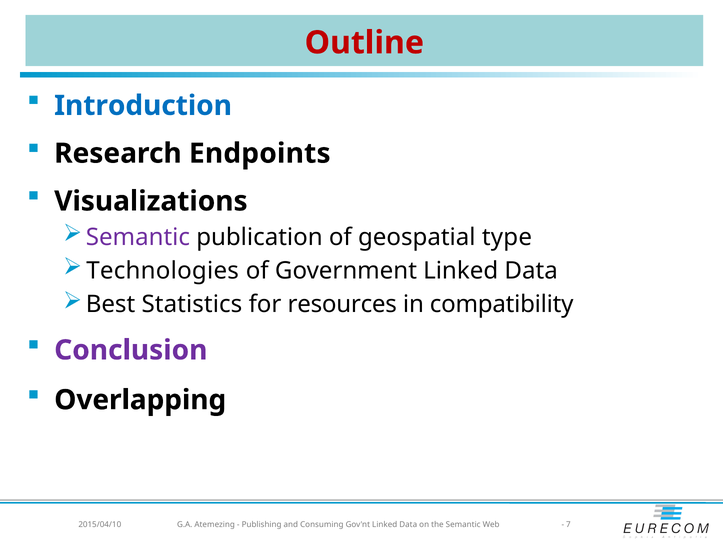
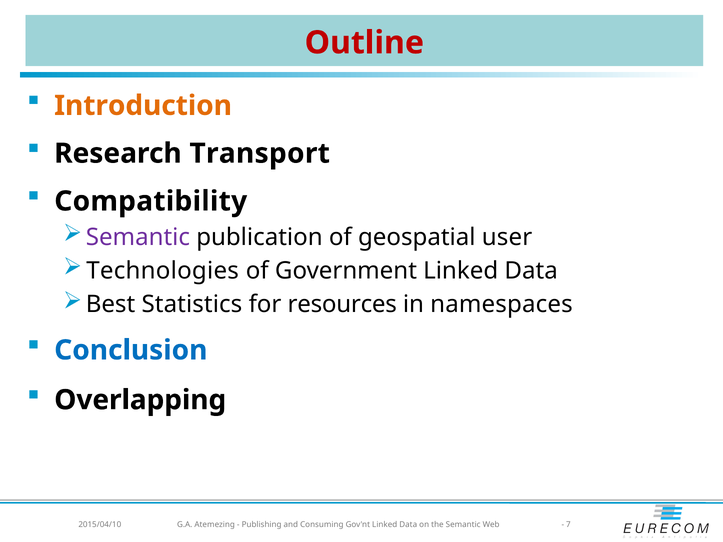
Introduction colour: blue -> orange
Endpoints: Endpoints -> Transport
Visualizations: Visualizations -> Compatibility
type: type -> user
compatibility: compatibility -> namespaces
Conclusion colour: purple -> blue
